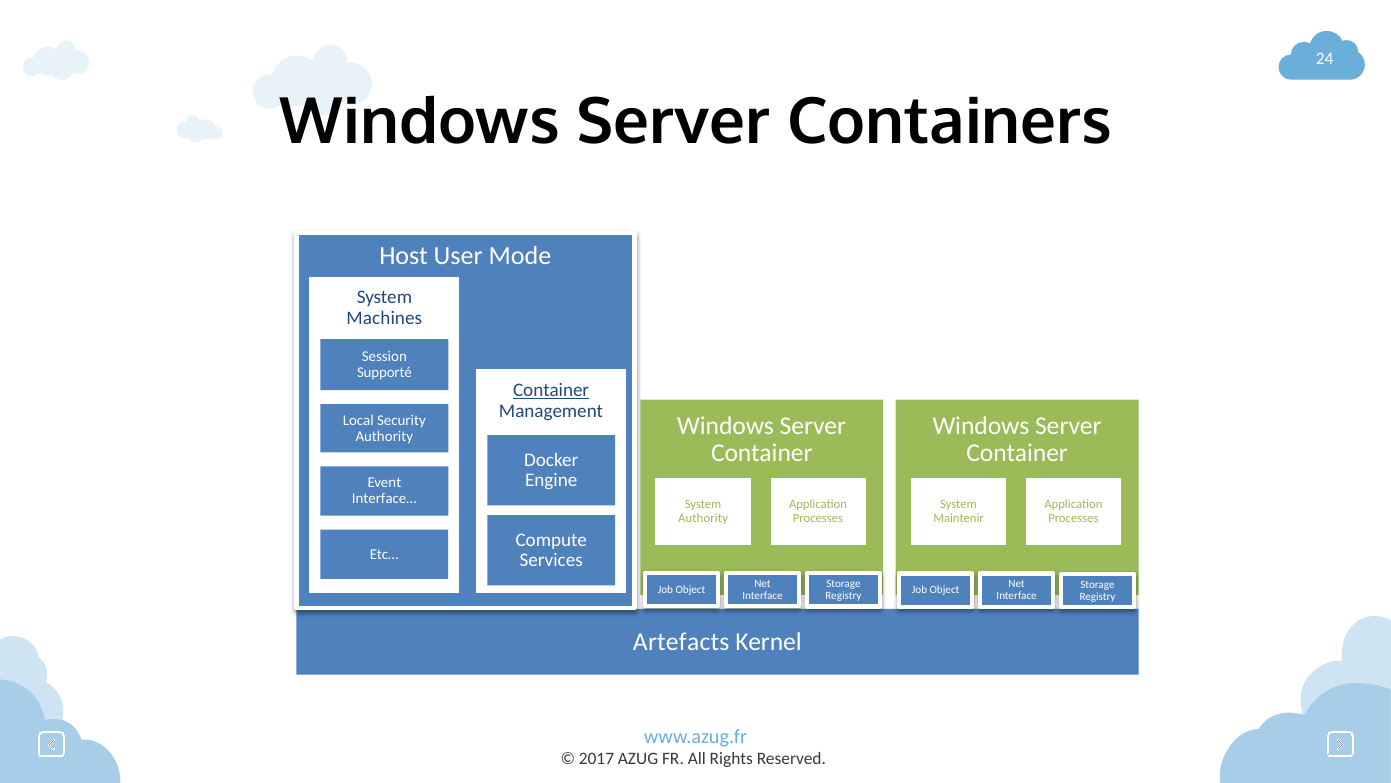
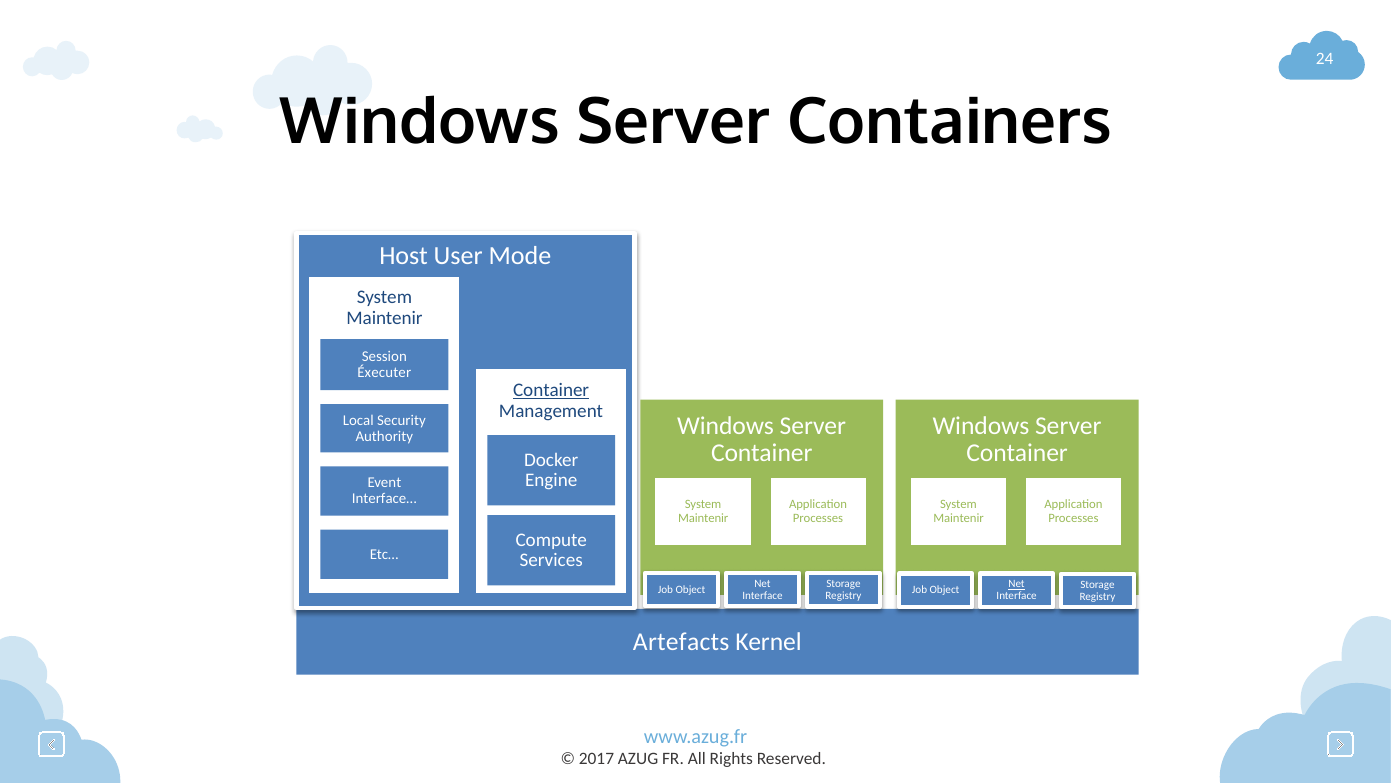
Machines at (384, 318): Machines -> Maintenir
Supporté: Supporté -> Éxecuter
Authority at (703, 518): Authority -> Maintenir
Net at (1017, 584) underline: none -> present
